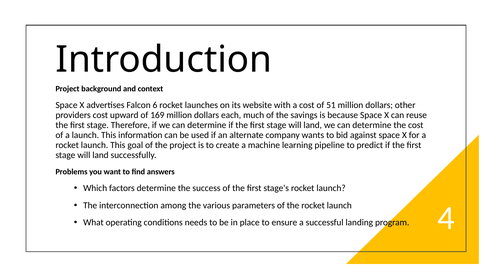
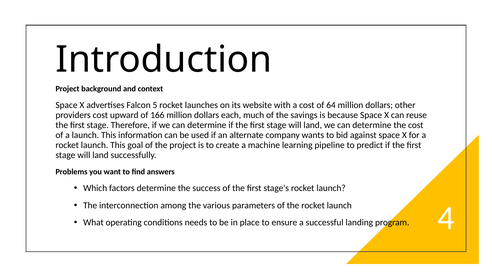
6: 6 -> 5
51: 51 -> 64
169: 169 -> 166
